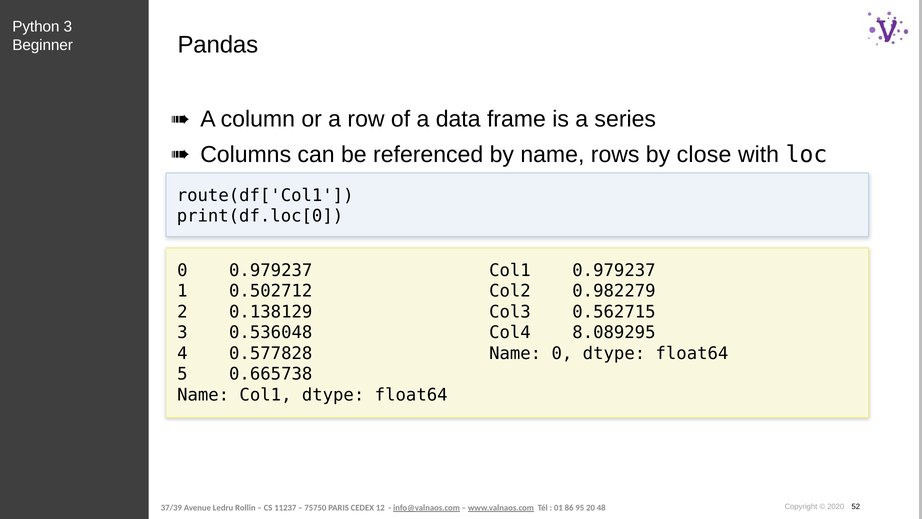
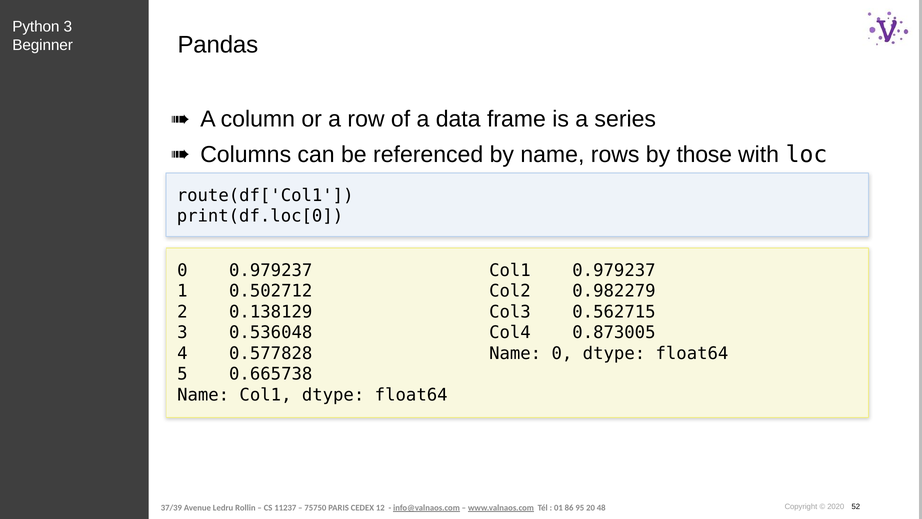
close: close -> those
8.089295: 8.089295 -> 0.873005
